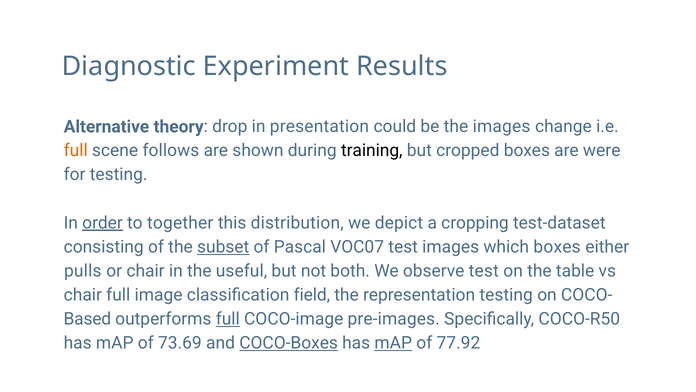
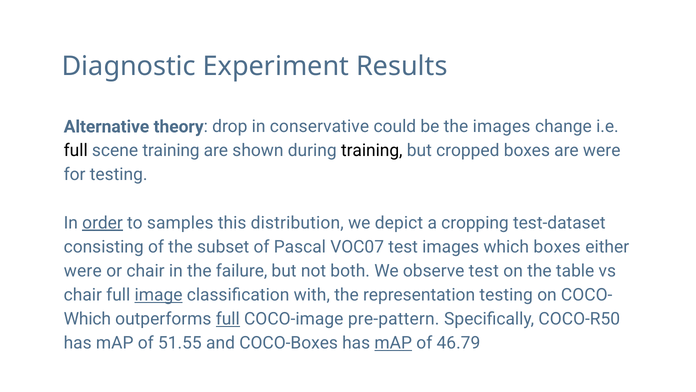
presentation: presentation -> conservative
full at (76, 150) colour: orange -> black
scene follows: follows -> training
together: together -> samples
subset underline: present -> none
pulls at (83, 270): pulls -> were
useful: useful -> failure
image underline: none -> present
field: field -> with
Based at (87, 319): Based -> Which
pre-images: pre-images -> pre-pattern
73.69: 73.69 -> 51.55
COCO-Boxes underline: present -> none
77.92: 77.92 -> 46.79
